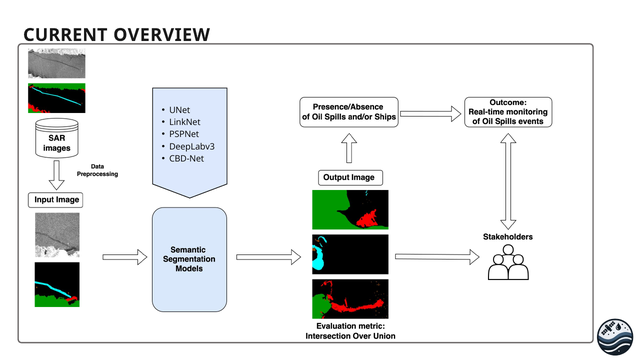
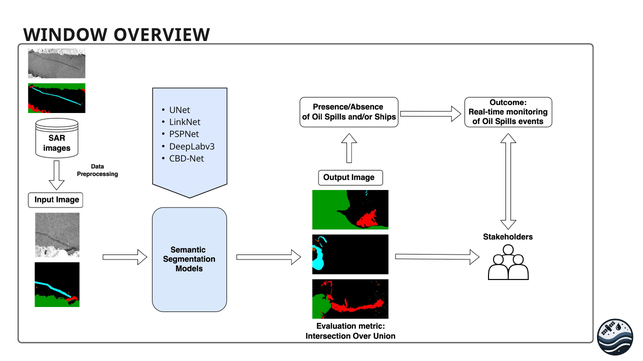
CURRENT: CURRENT -> WINDOW
